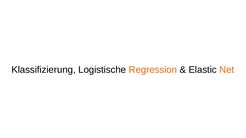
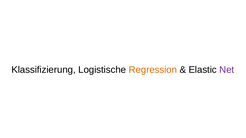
Net colour: orange -> purple
